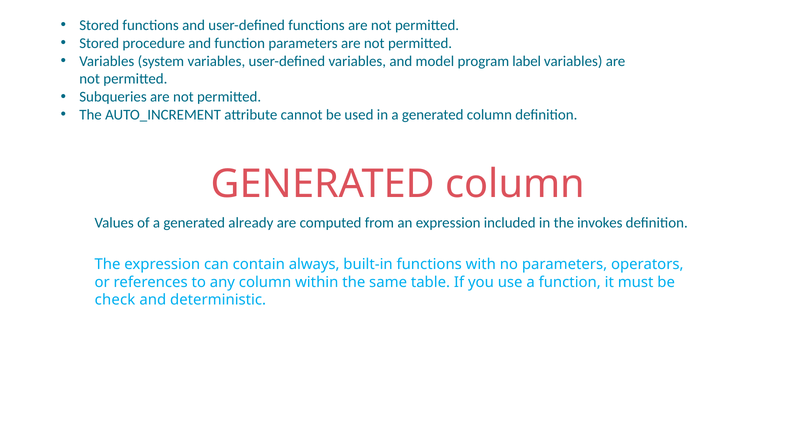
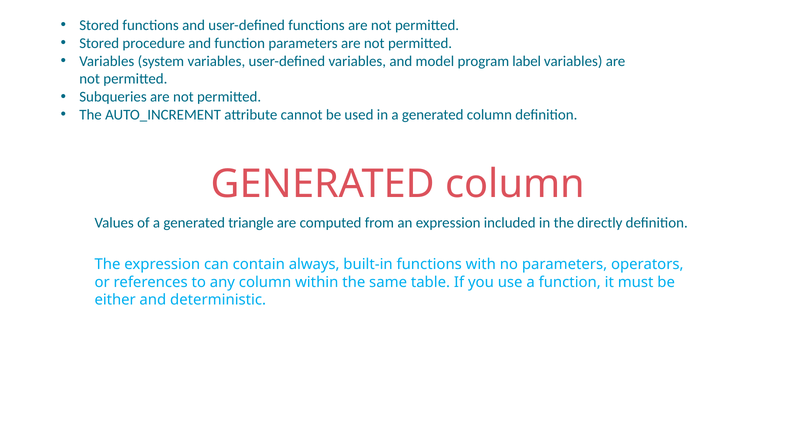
already: already -> triangle
invokes: invokes -> directly
check: check -> either
